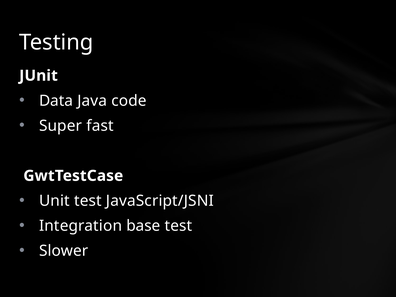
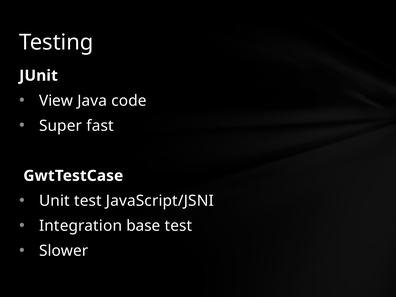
Data: Data -> View
